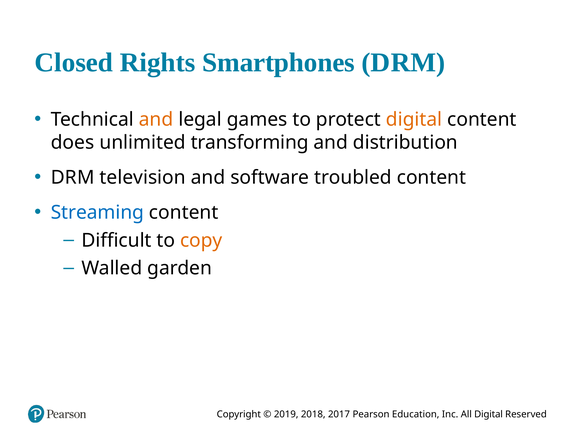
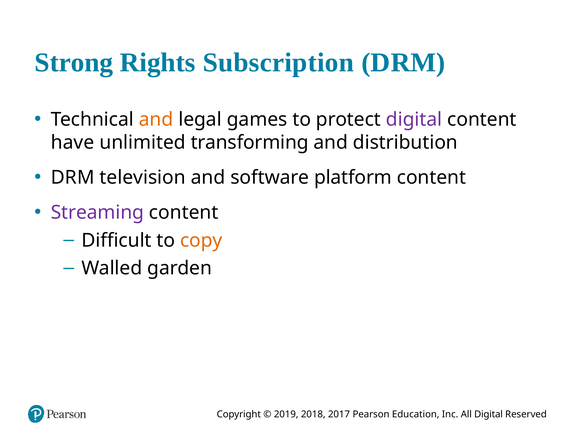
Closed: Closed -> Strong
Smartphones: Smartphones -> Subscription
digital at (414, 120) colour: orange -> purple
does: does -> have
troubled: troubled -> platform
Streaming colour: blue -> purple
